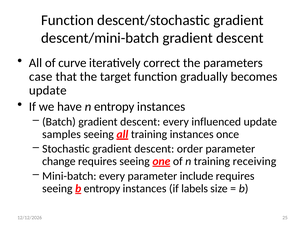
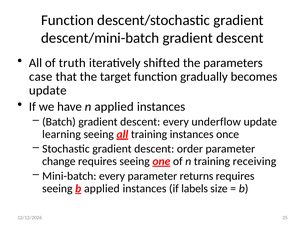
curve: curve -> truth
correct: correct -> shifted
n entropy: entropy -> applied
influenced: influenced -> underflow
samples: samples -> learning
include: include -> returns
entropy at (102, 189): entropy -> applied
